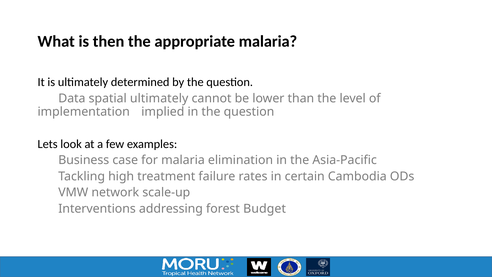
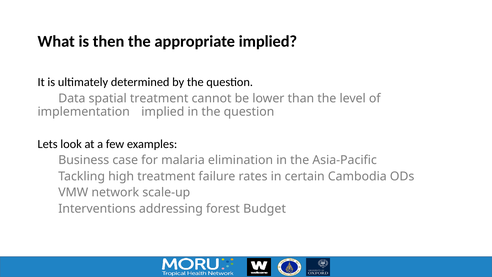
appropriate malaria: malaria -> implied
spatial ultimately: ultimately -> treatment
